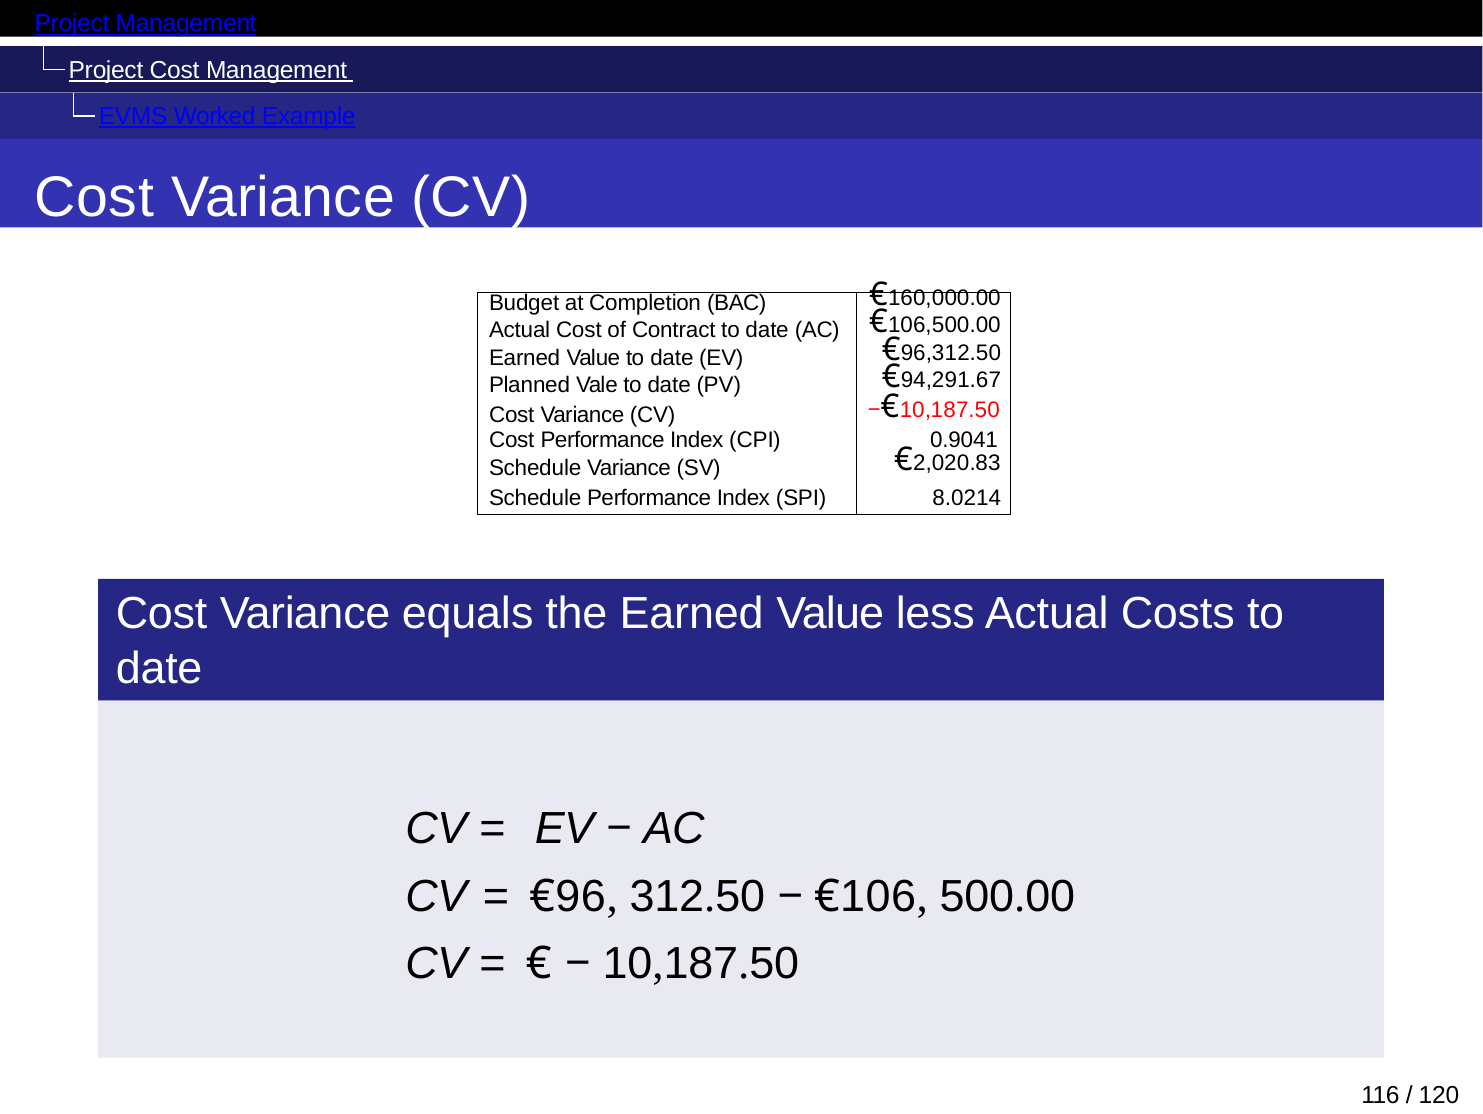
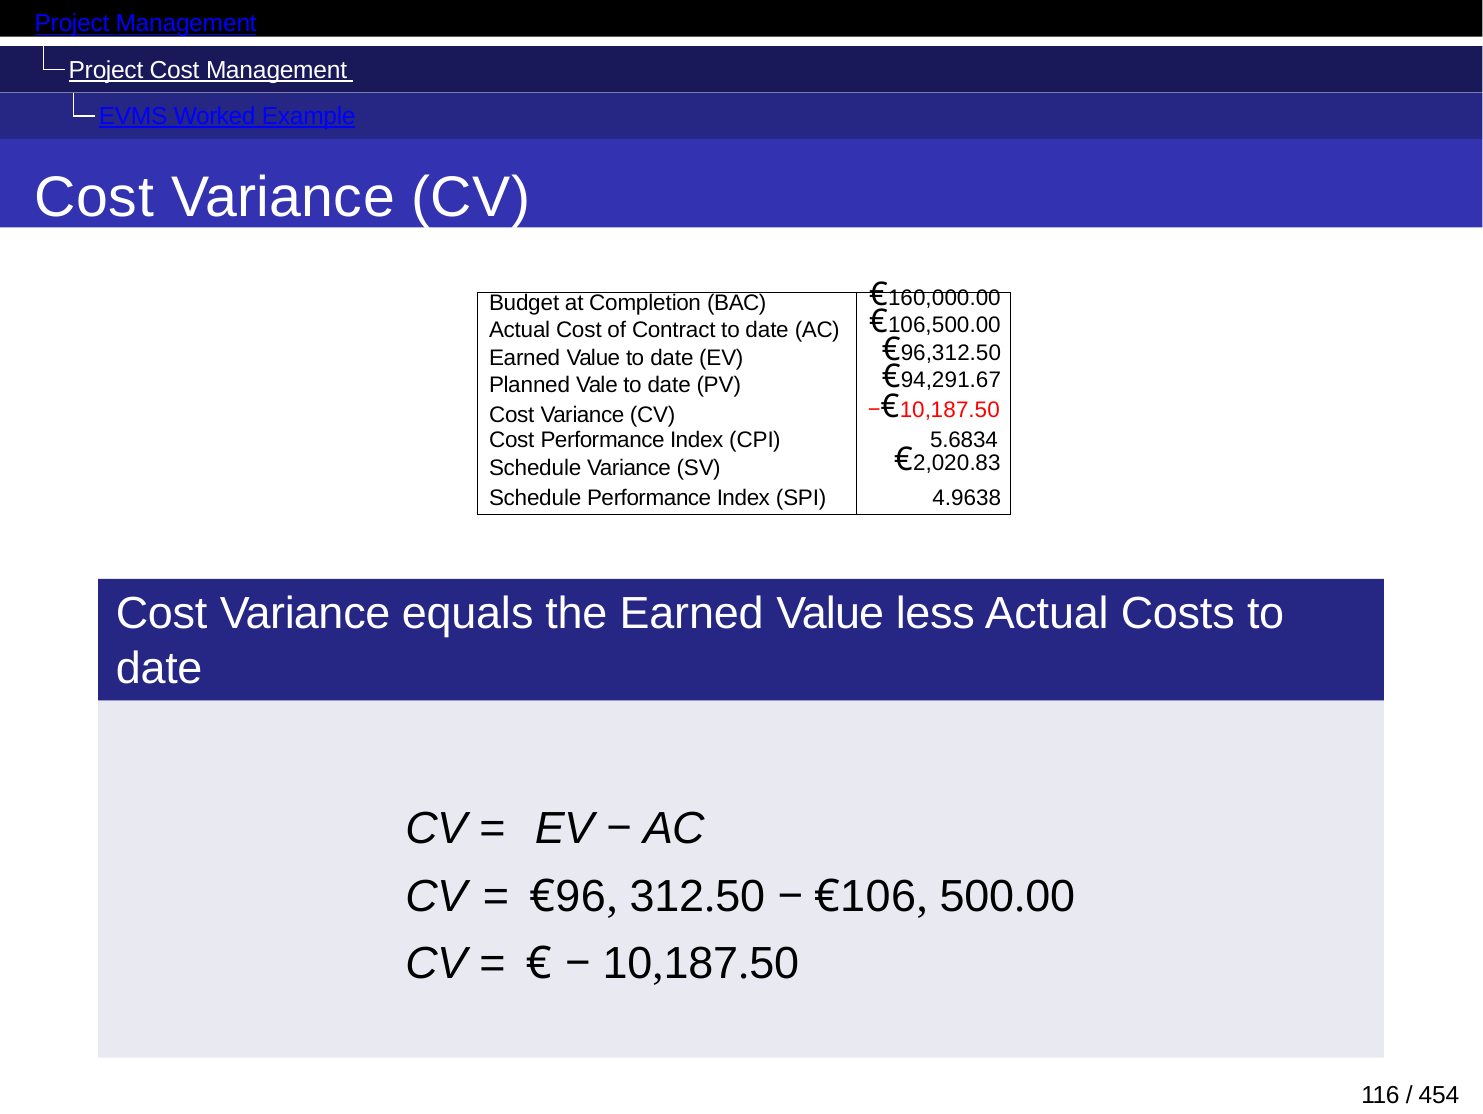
0.9041: 0.9041 -> 5.6834
8.0214: 8.0214 -> 4.9638
120: 120 -> 454
